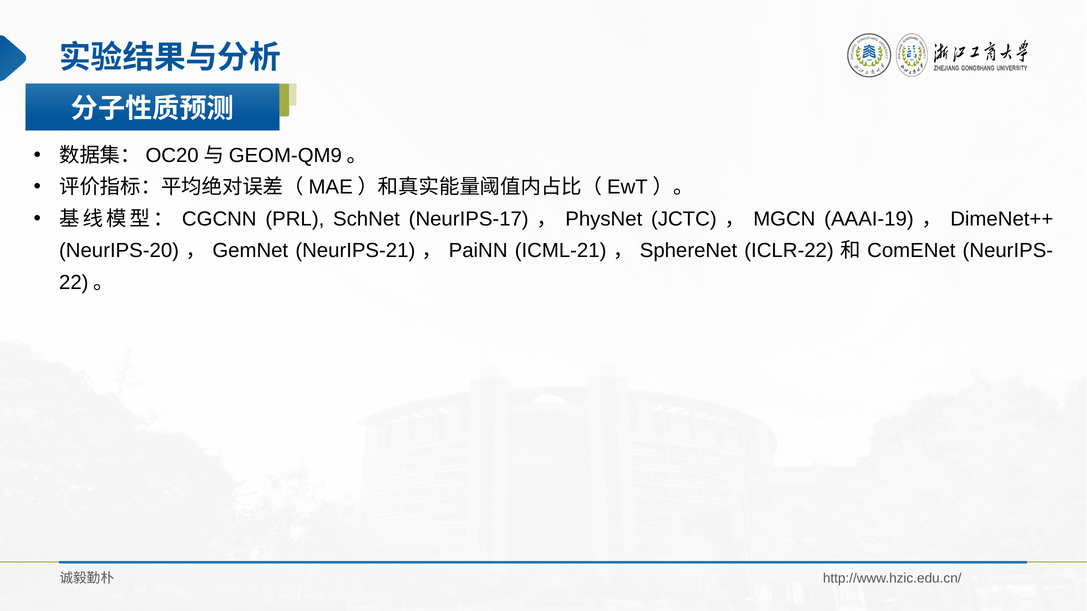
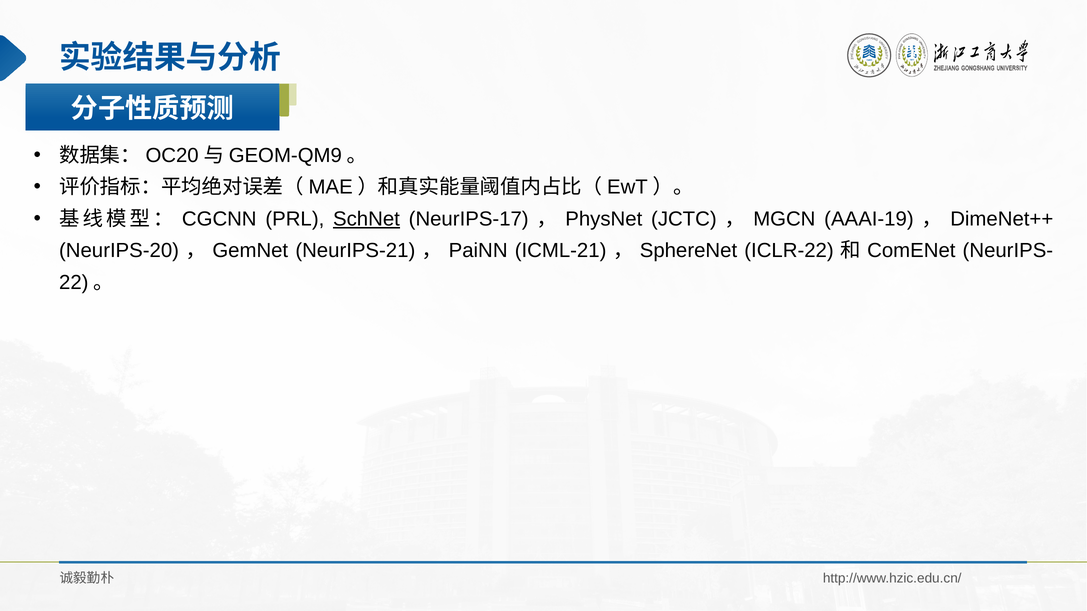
SchNet underline: none -> present
